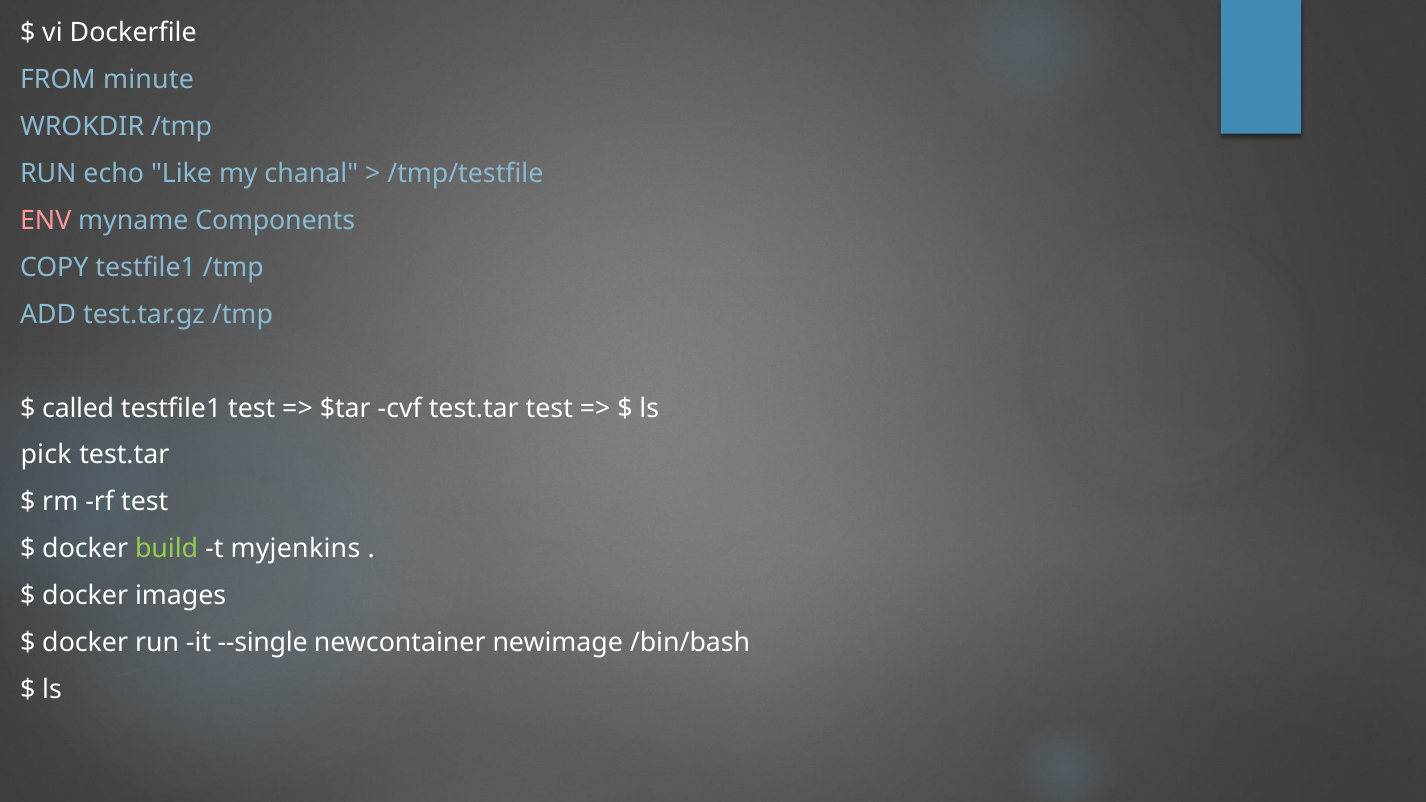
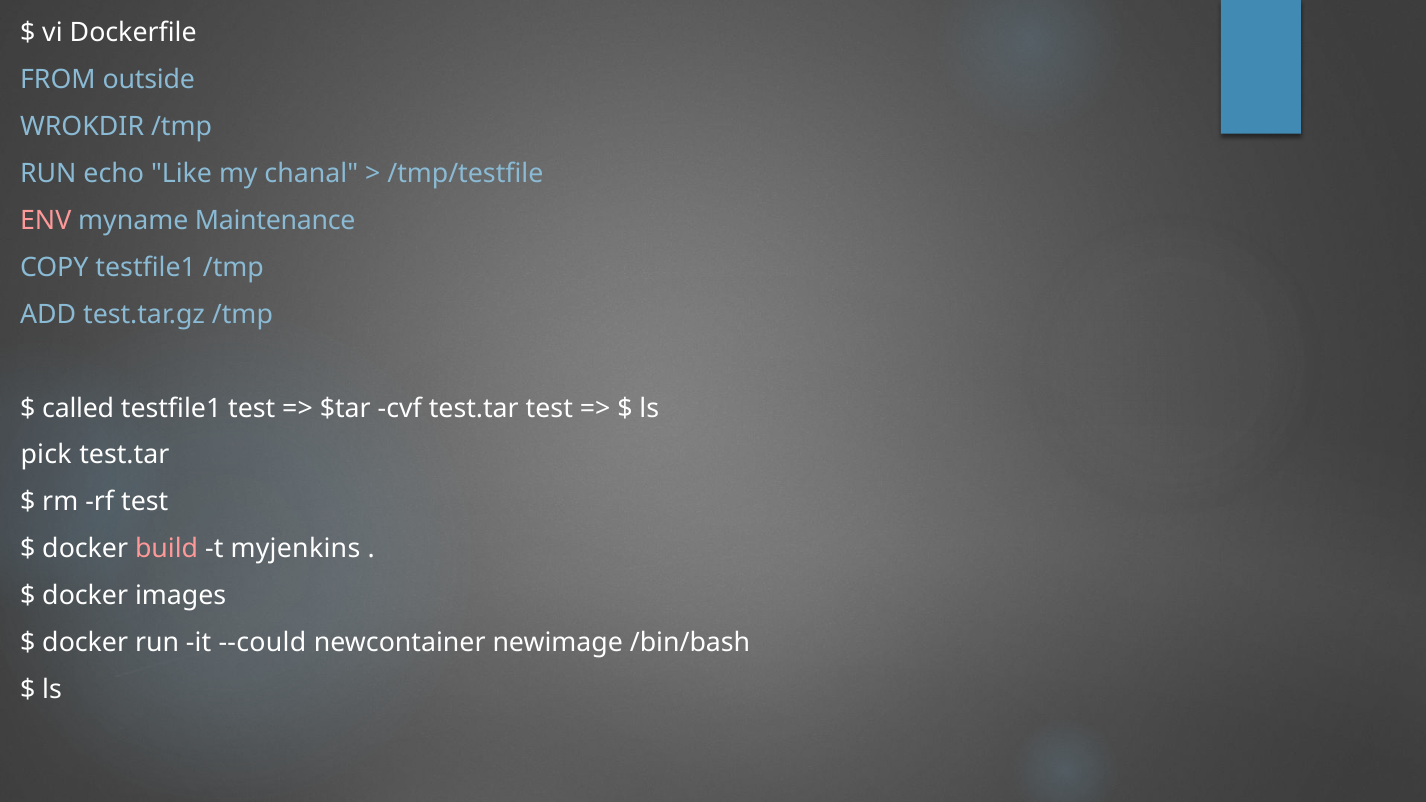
minute: minute -> outside
Components: Components -> Maintenance
build colour: light green -> pink
--single: --single -> --could
